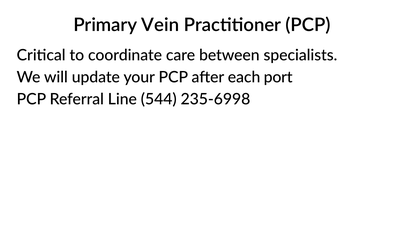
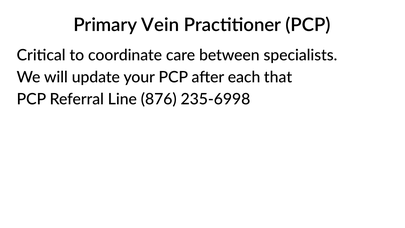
port: port -> that
544: 544 -> 876
